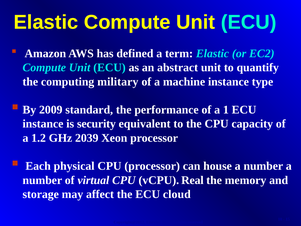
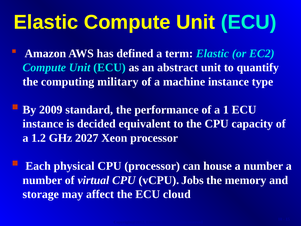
security: security -> decided
2039: 2039 -> 2027
Real: Real -> Jobs
